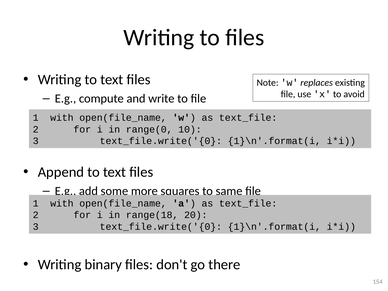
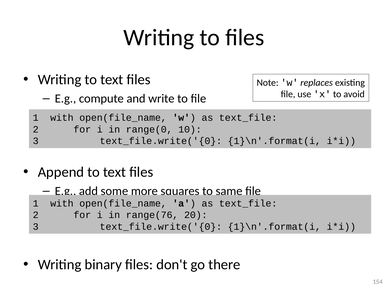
range(18: range(18 -> range(76
